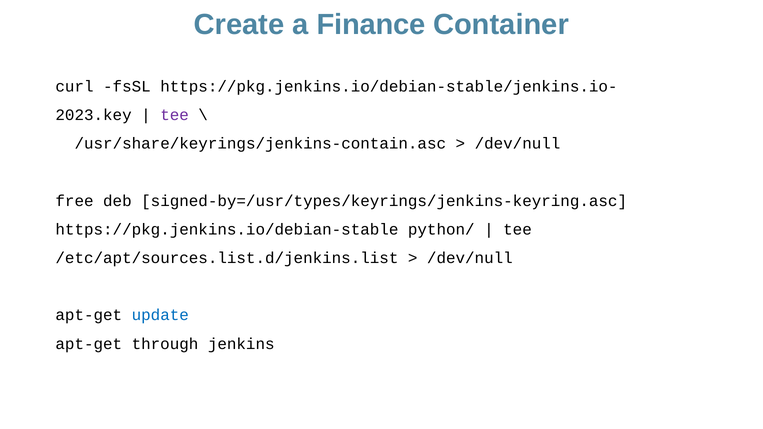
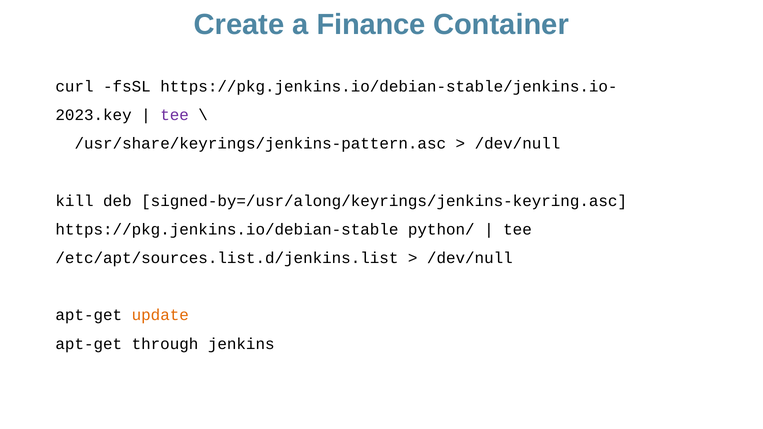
/usr/share/keyrings/jenkins-contain.asc: /usr/share/keyrings/jenkins-contain.asc -> /usr/share/keyrings/jenkins-pattern.asc
free: free -> kill
signed-by=/usr/types/keyrings/jenkins-keyring.asc: signed-by=/usr/types/keyrings/jenkins-keyring.asc -> signed-by=/usr/along/keyrings/jenkins-keyring.asc
update colour: blue -> orange
